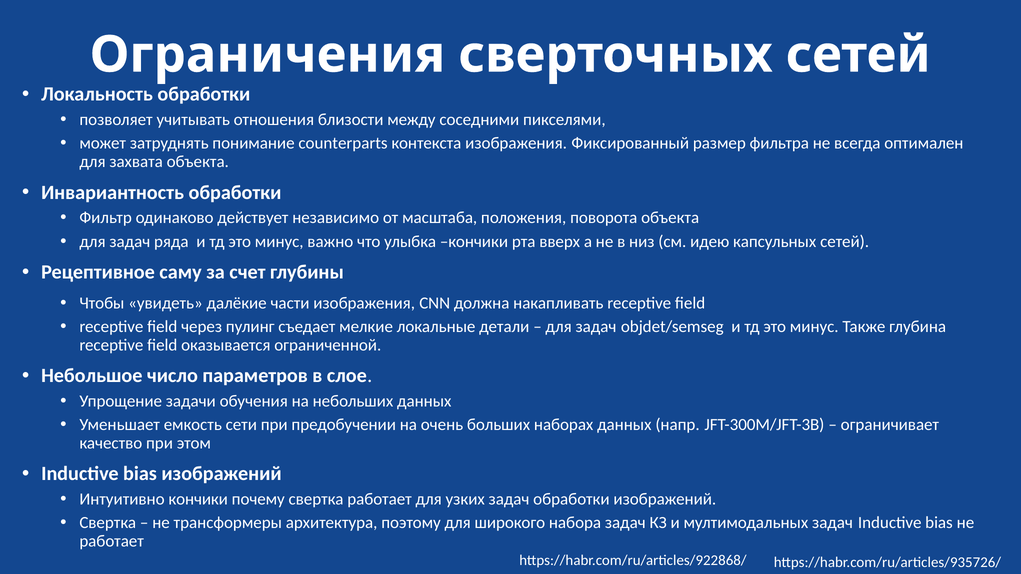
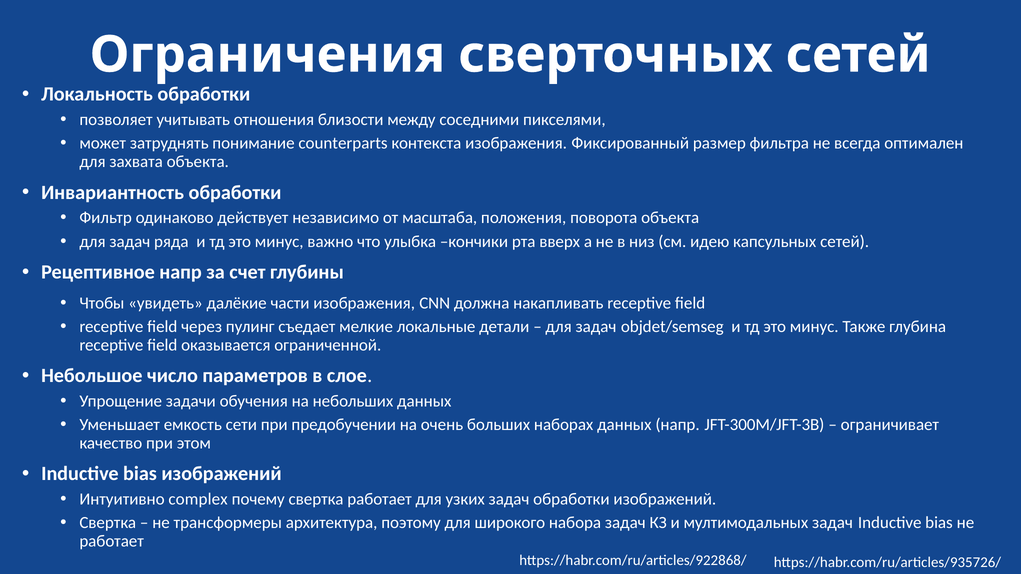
Рецептивное саму: саму -> напр
Интуитивно кончики: кончики -> complex
